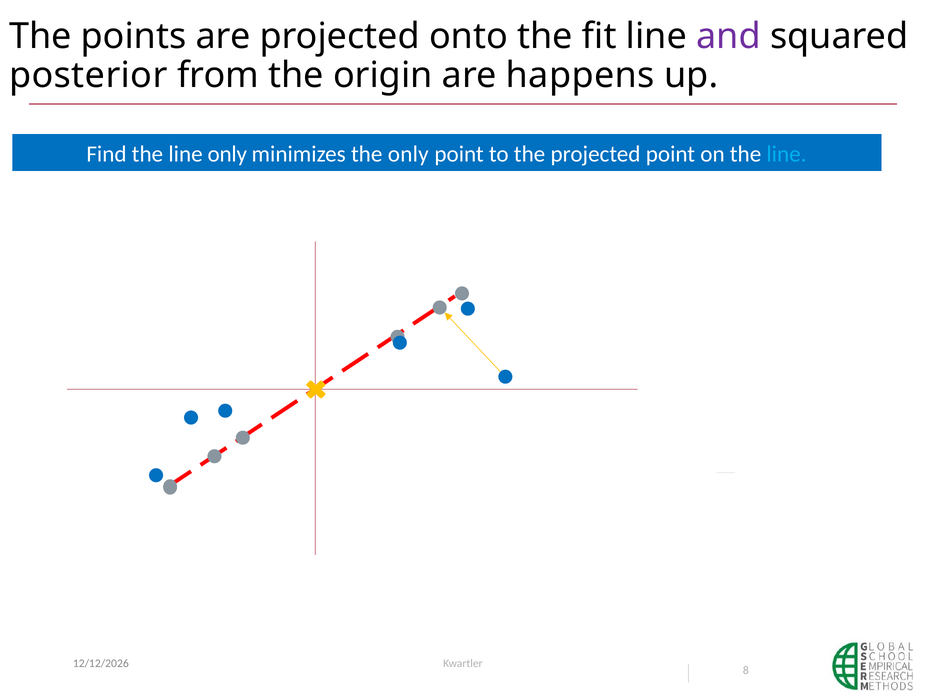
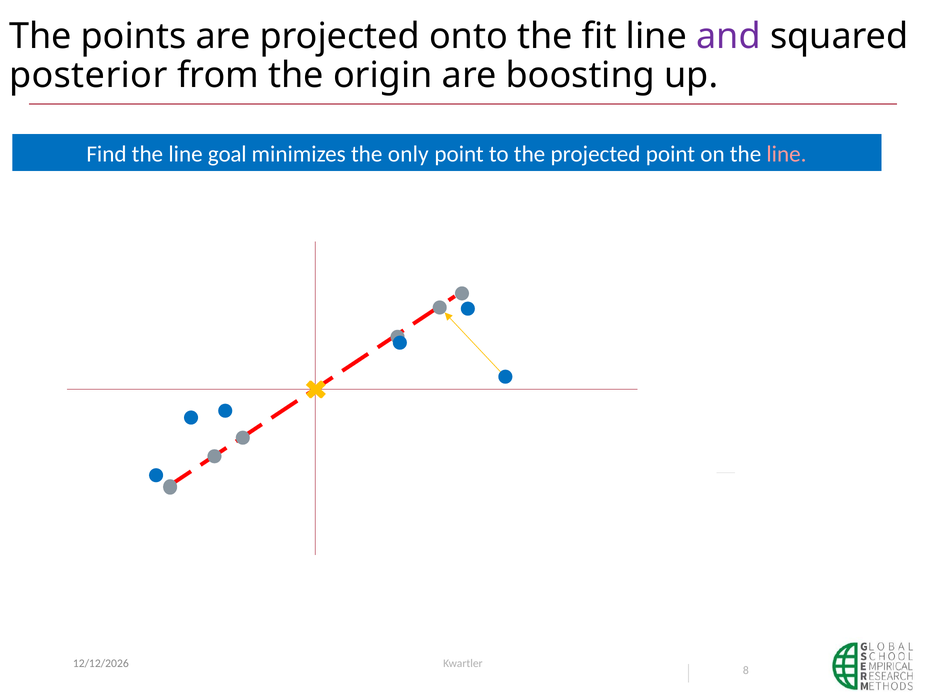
happens: happens -> boosting
line only: only -> goal
line at (786, 154) colour: light blue -> pink
